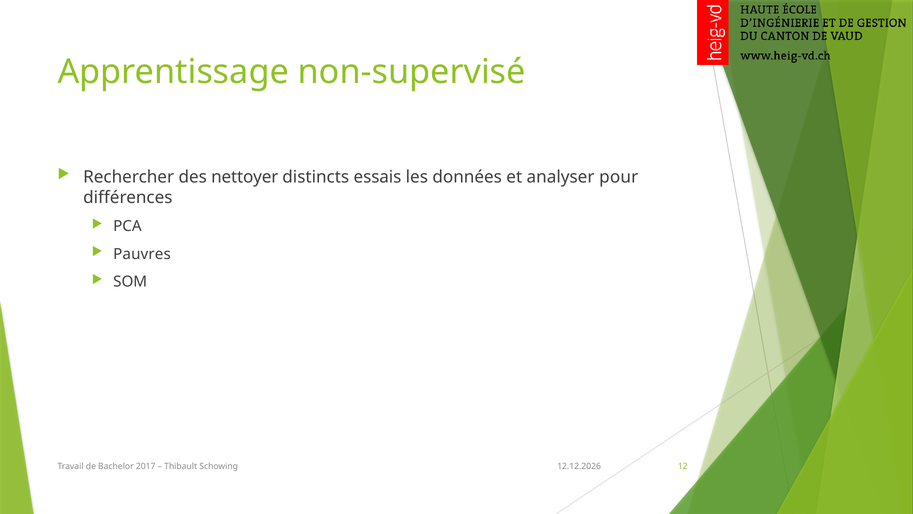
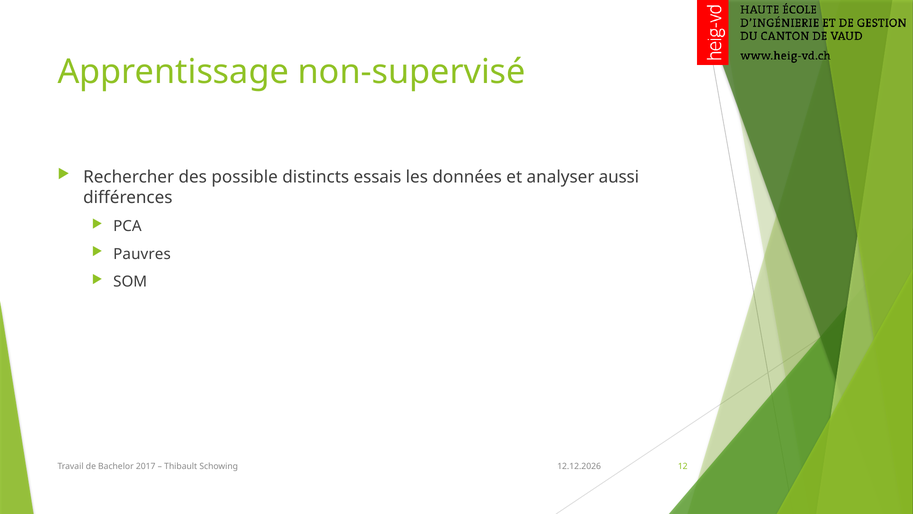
nettoyer: nettoyer -> possible
pour: pour -> aussi
